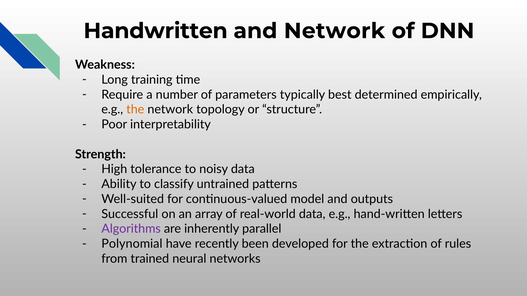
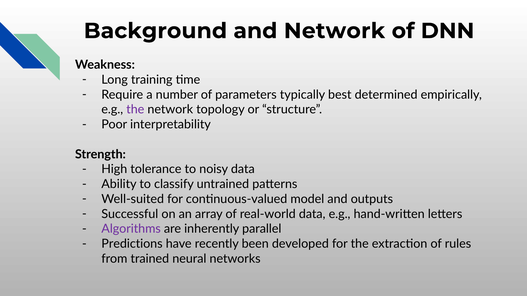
Handwritten: Handwritten -> Background
the at (135, 110) colour: orange -> purple
Polynomial: Polynomial -> Predictions
